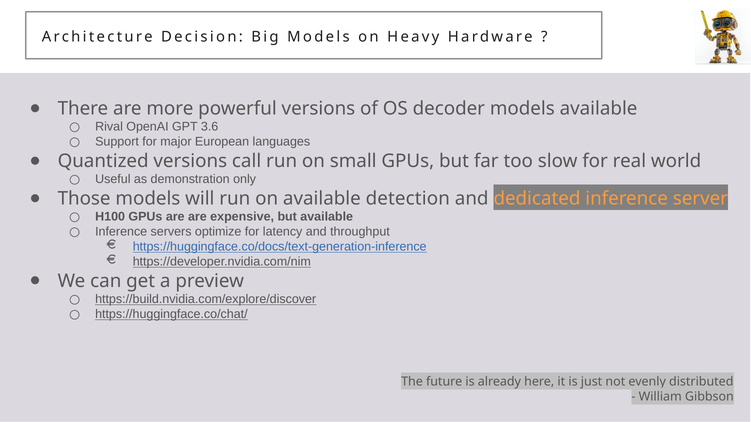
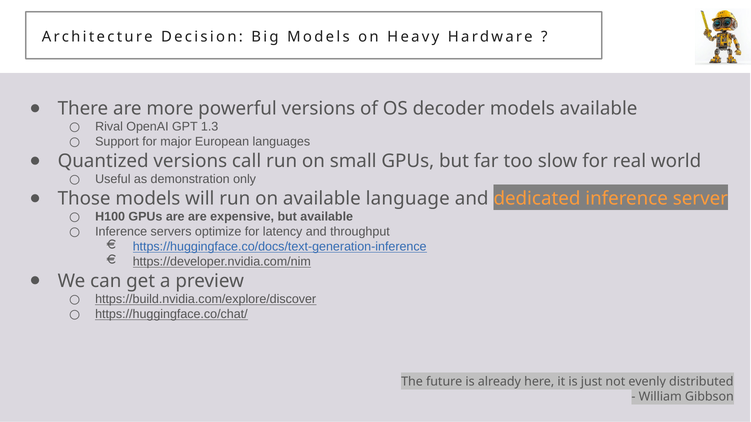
3.6: 3.6 -> 1.3
detection: detection -> language
